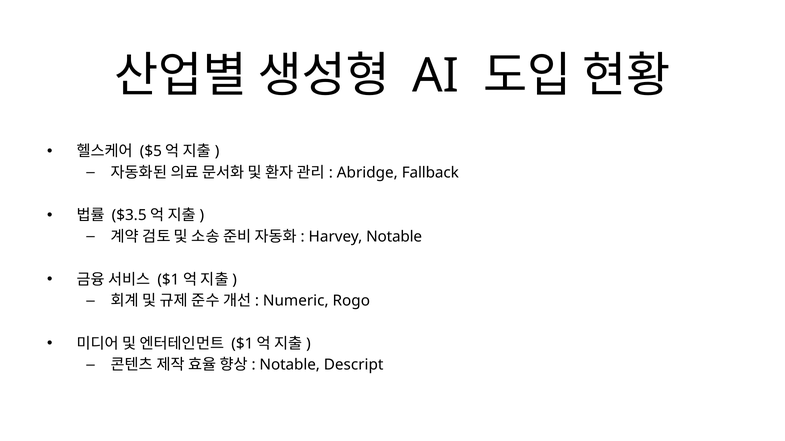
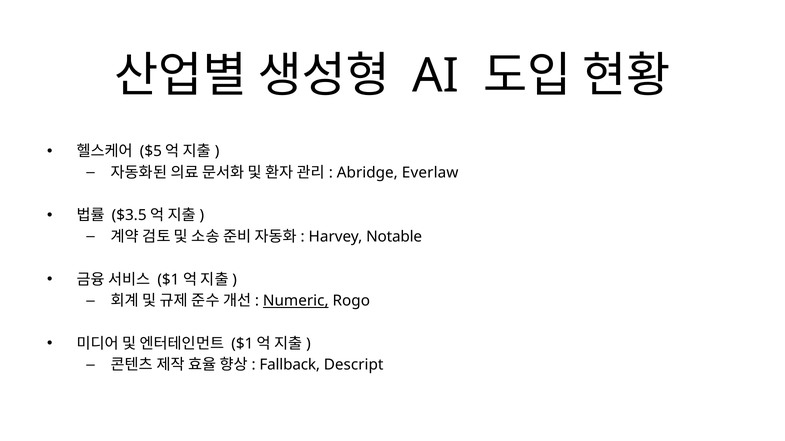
Fallback: Fallback -> Everlaw
Numeric underline: none -> present
Notable at (290, 365): Notable -> Fallback
